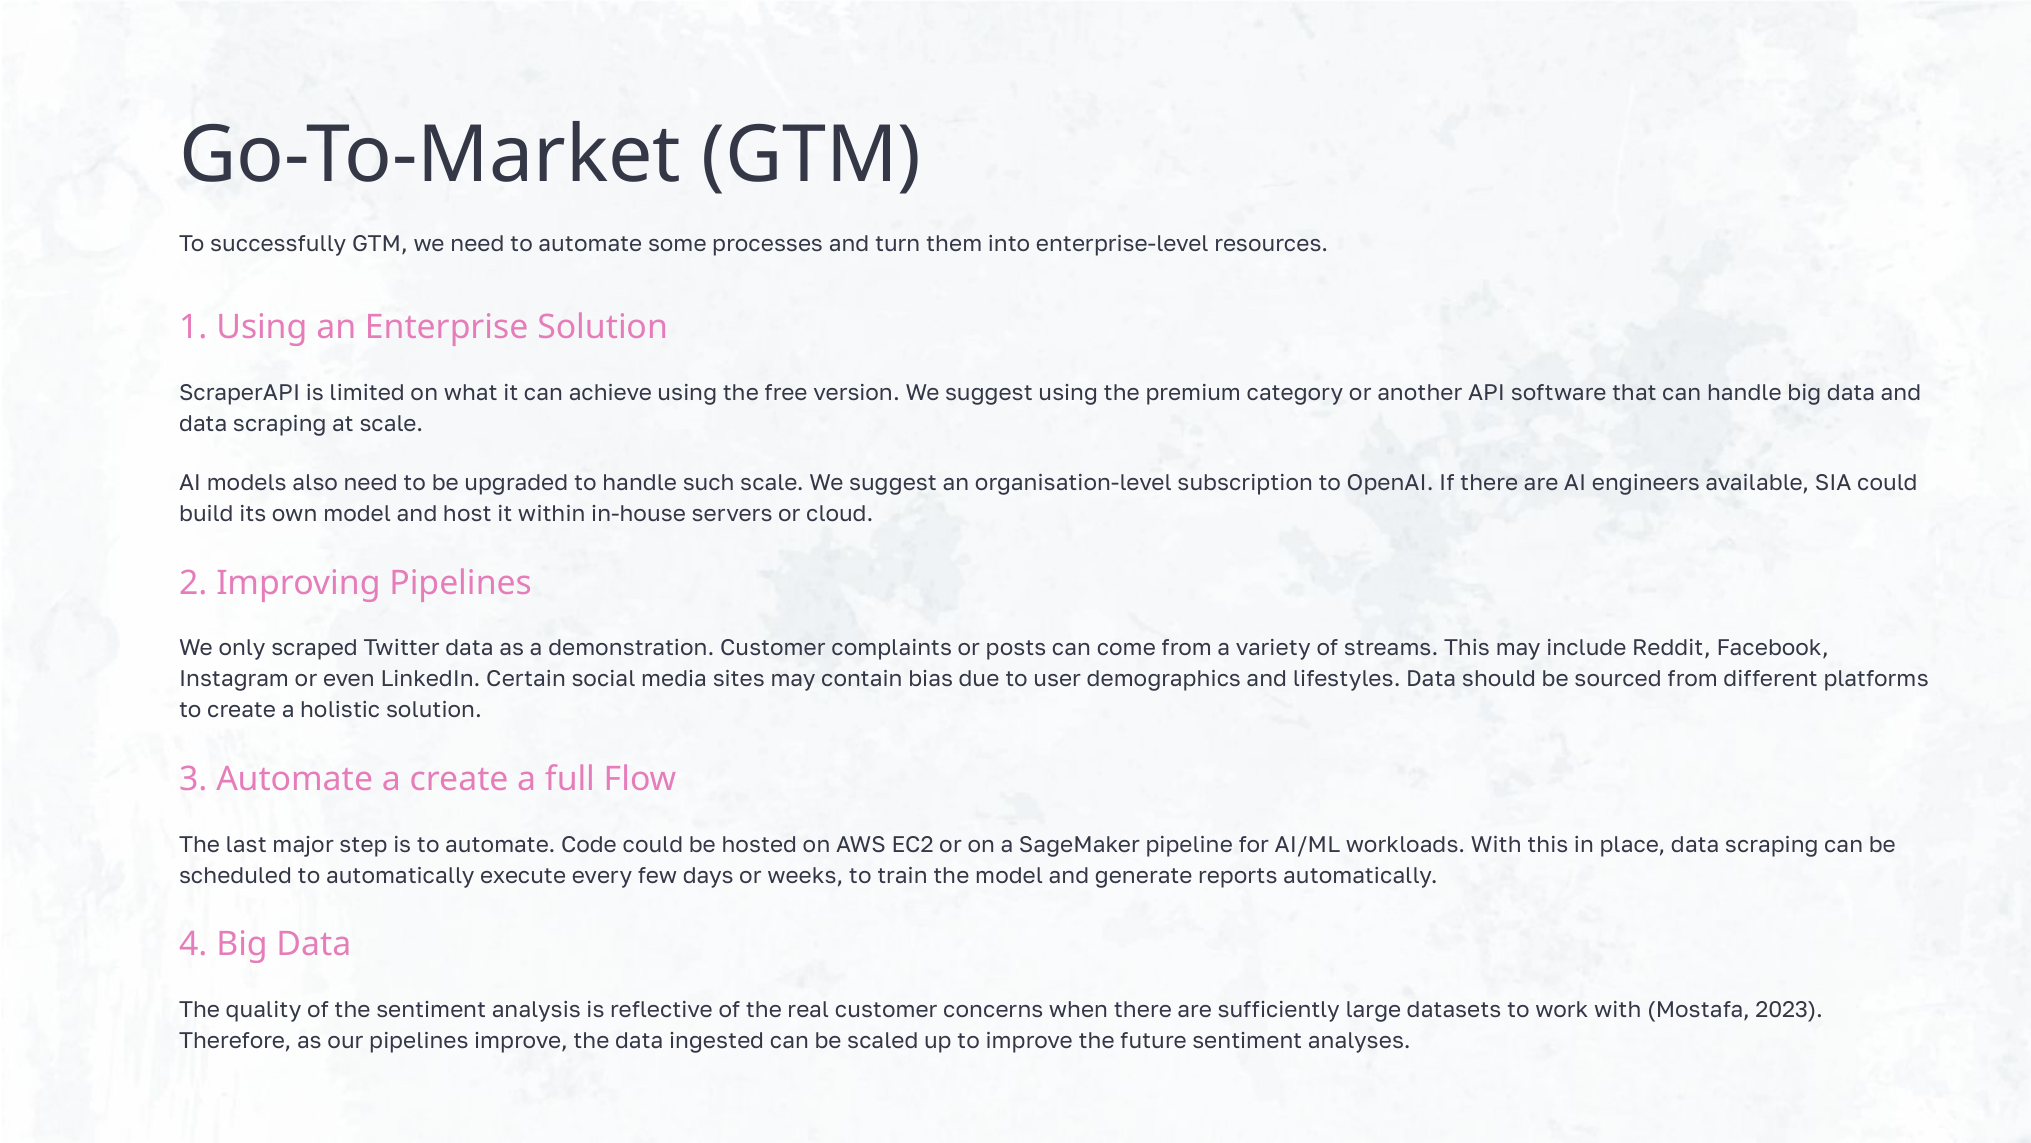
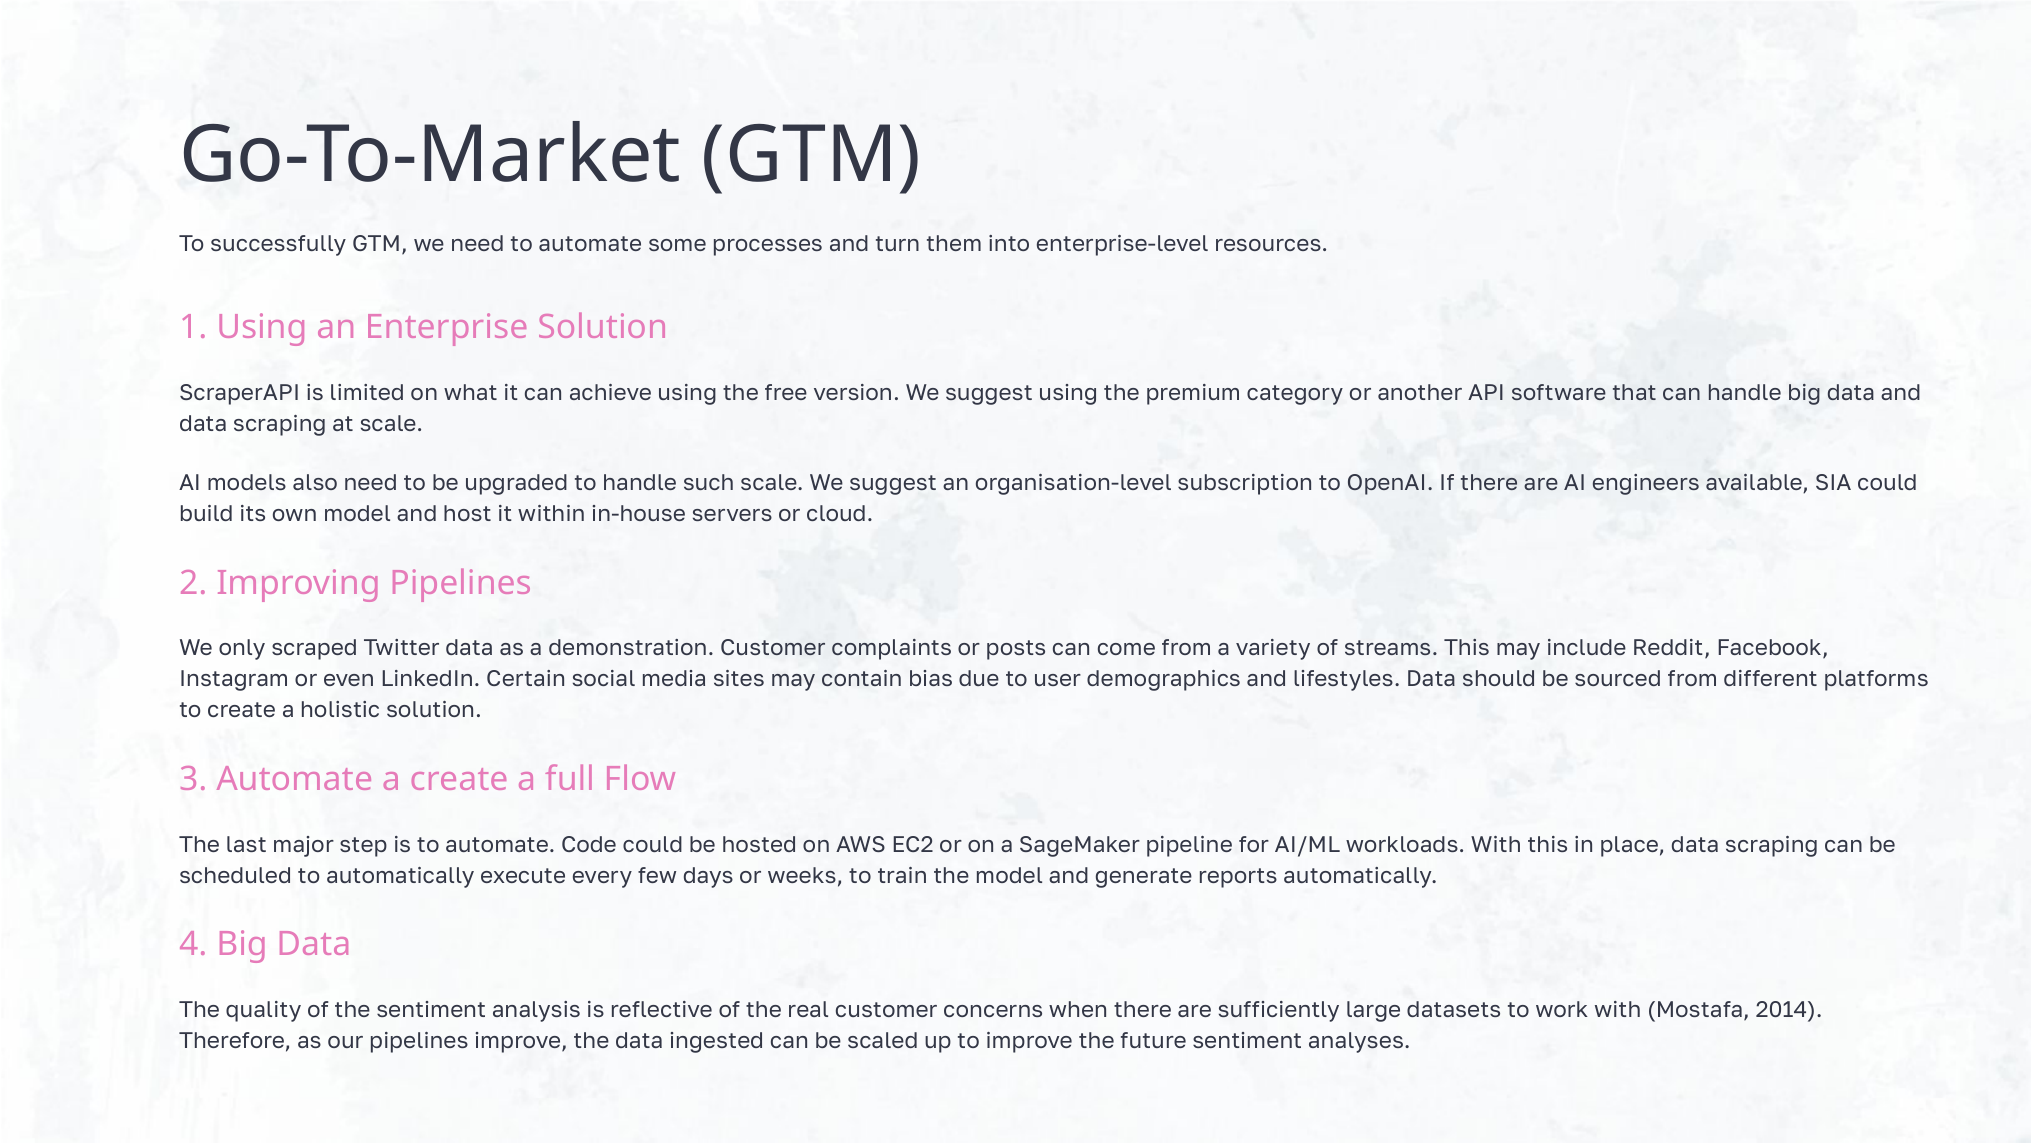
2023: 2023 -> 2014
